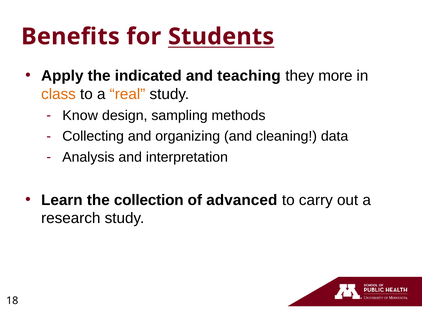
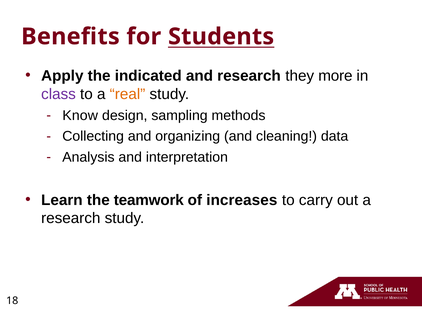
and teaching: teaching -> research
class colour: orange -> purple
collection: collection -> teamwork
advanced: advanced -> increases
